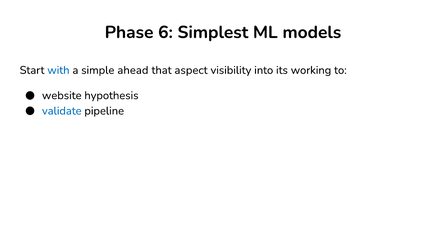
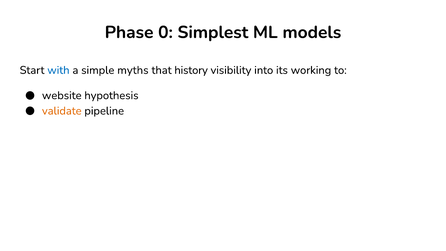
6: 6 -> 0
ahead: ahead -> myths
aspect: aspect -> history
validate colour: blue -> orange
